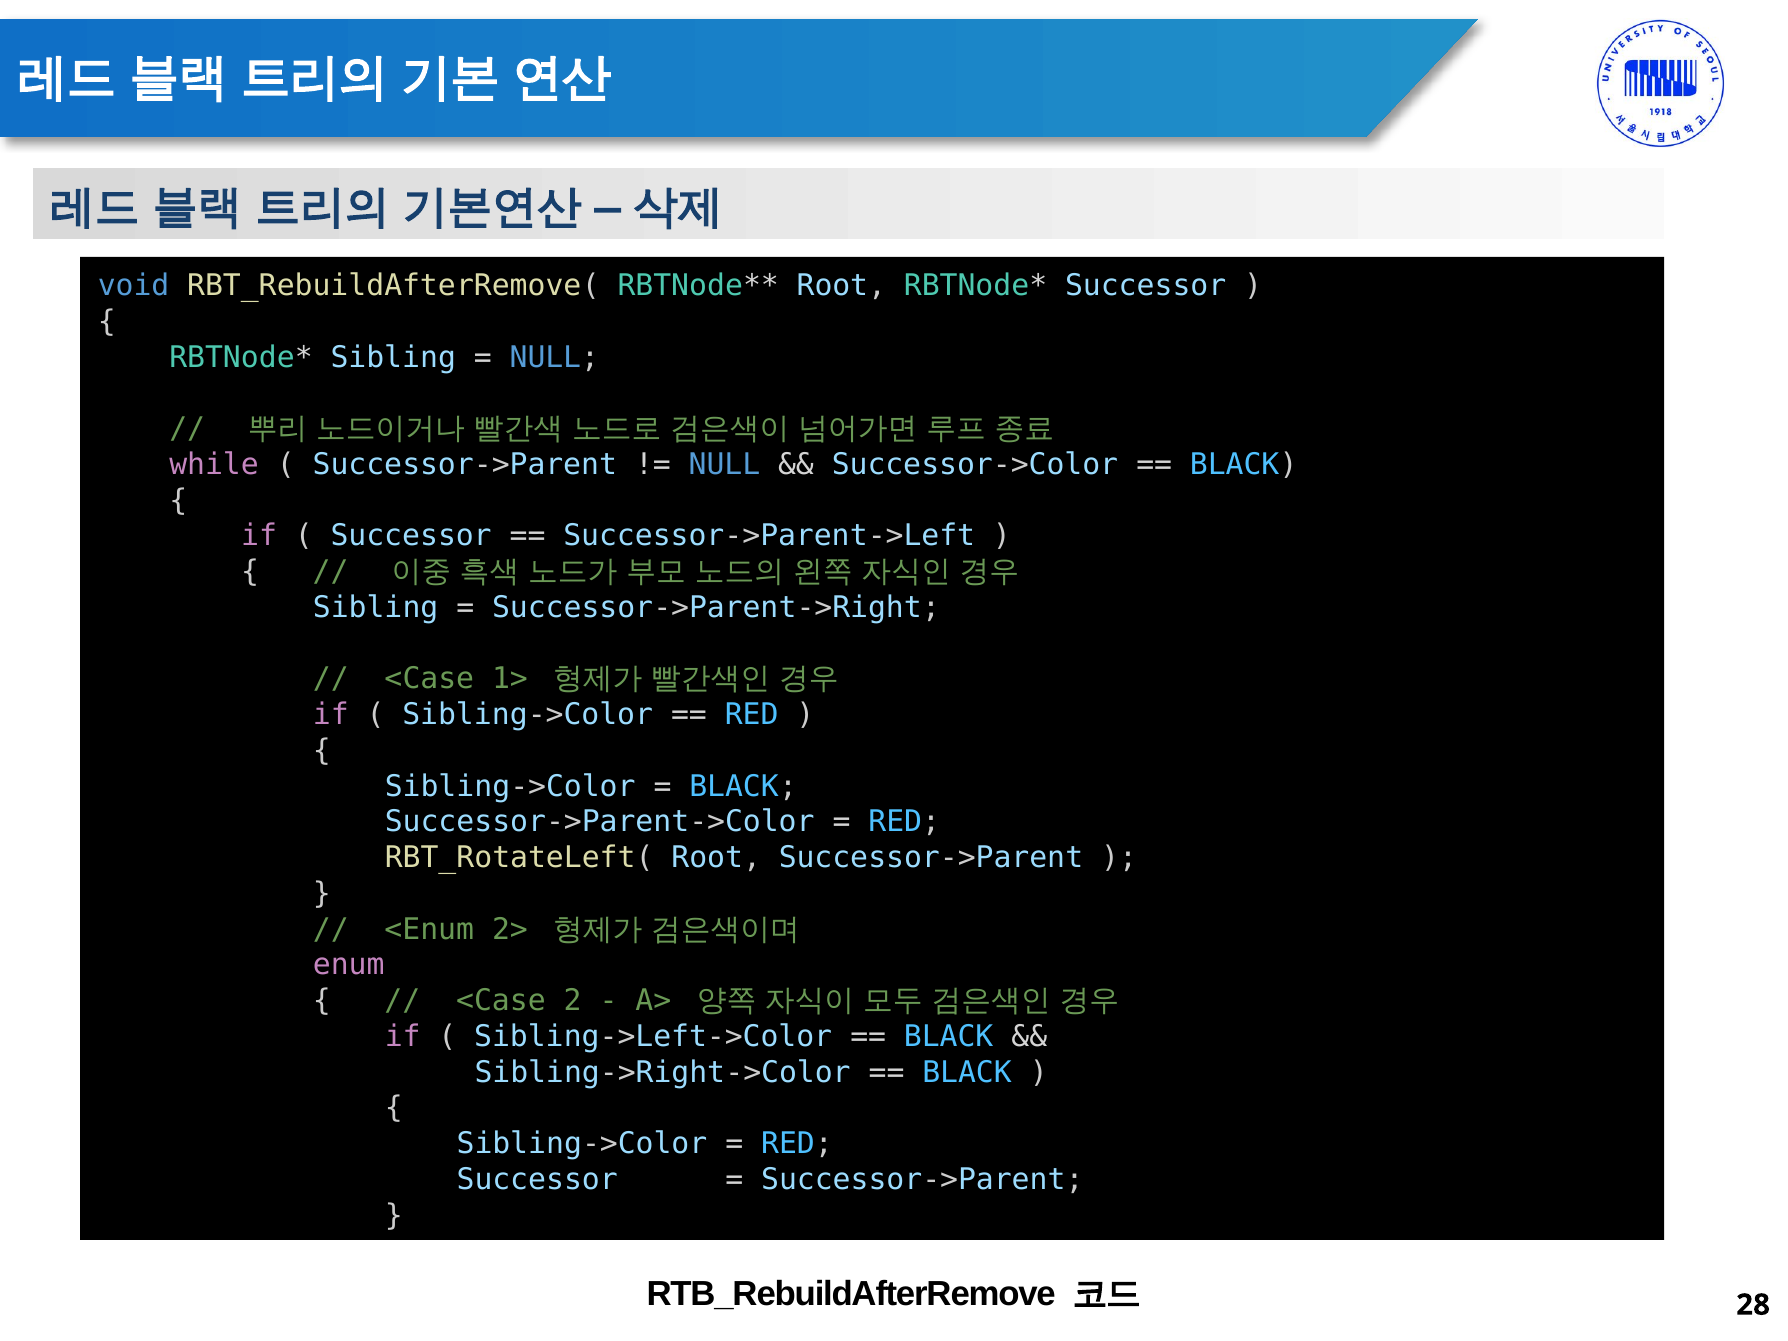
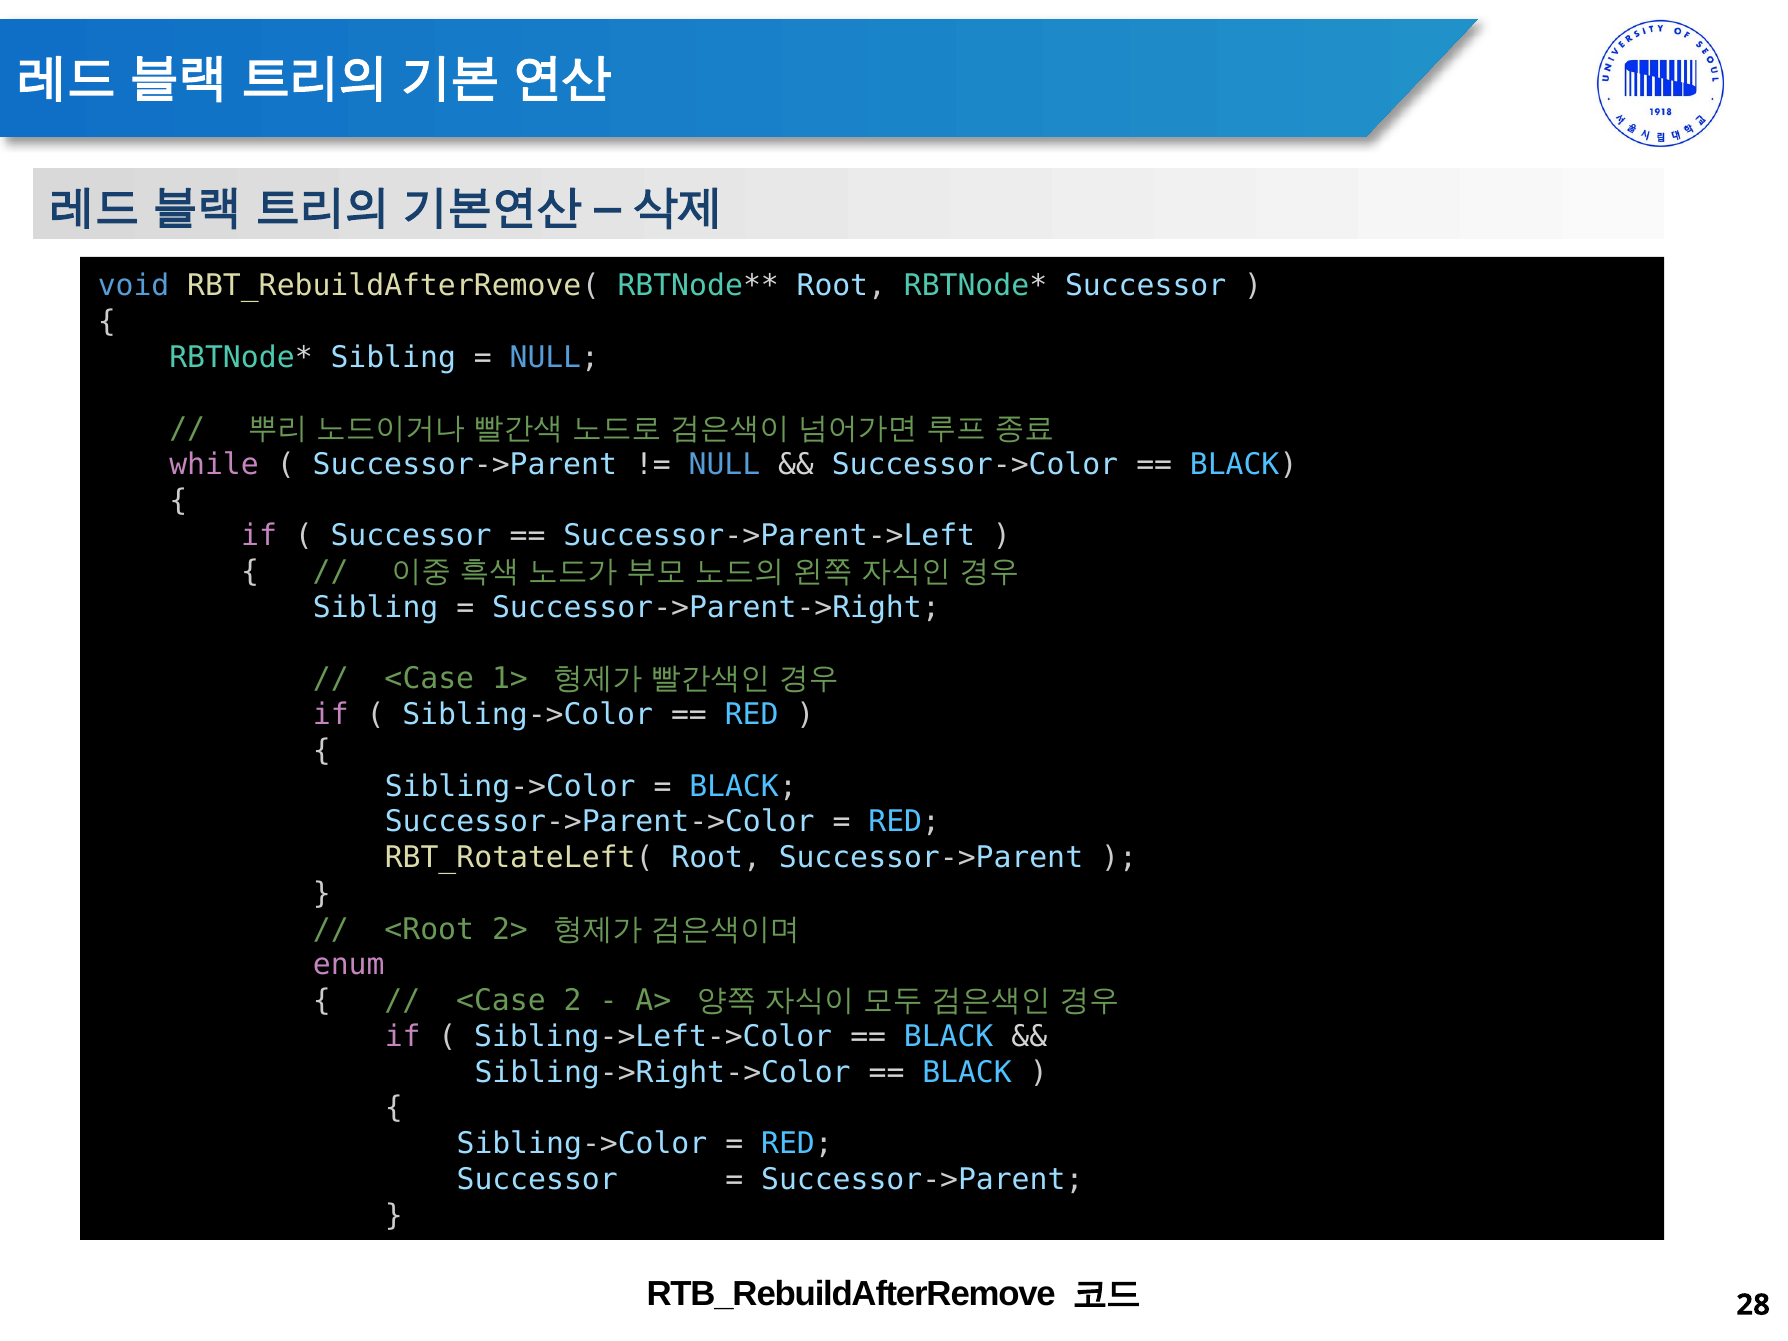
<Enum: <Enum -> <Root
